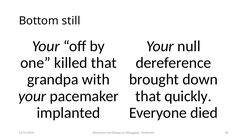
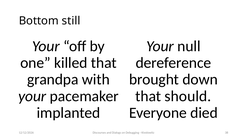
quickly: quickly -> should
